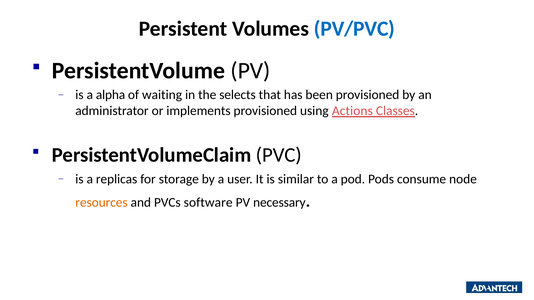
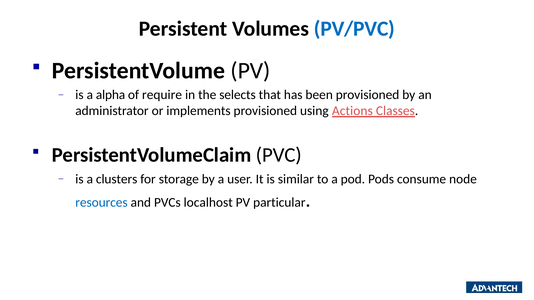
waiting: waiting -> require
replicas: replicas -> clusters
resources colour: orange -> blue
software: software -> localhost
necessary: necessary -> particular
